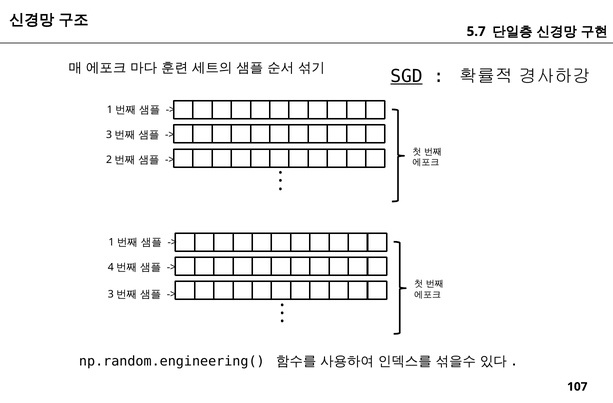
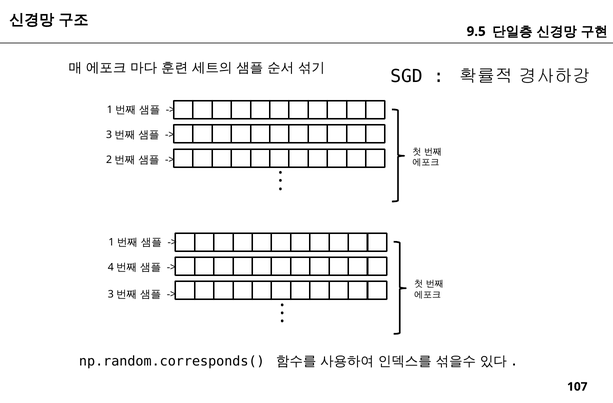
5.7: 5.7 -> 9.5
SGD underline: present -> none
np.random.engineering(: np.random.engineering( -> np.random.corresponds(
